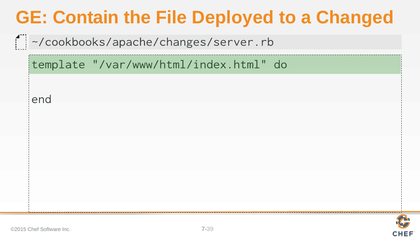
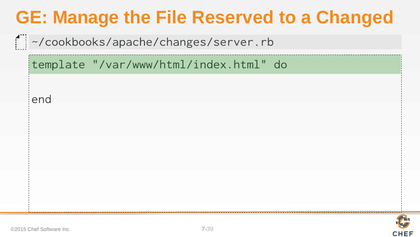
Contain: Contain -> Manage
Deployed: Deployed -> Reserved
